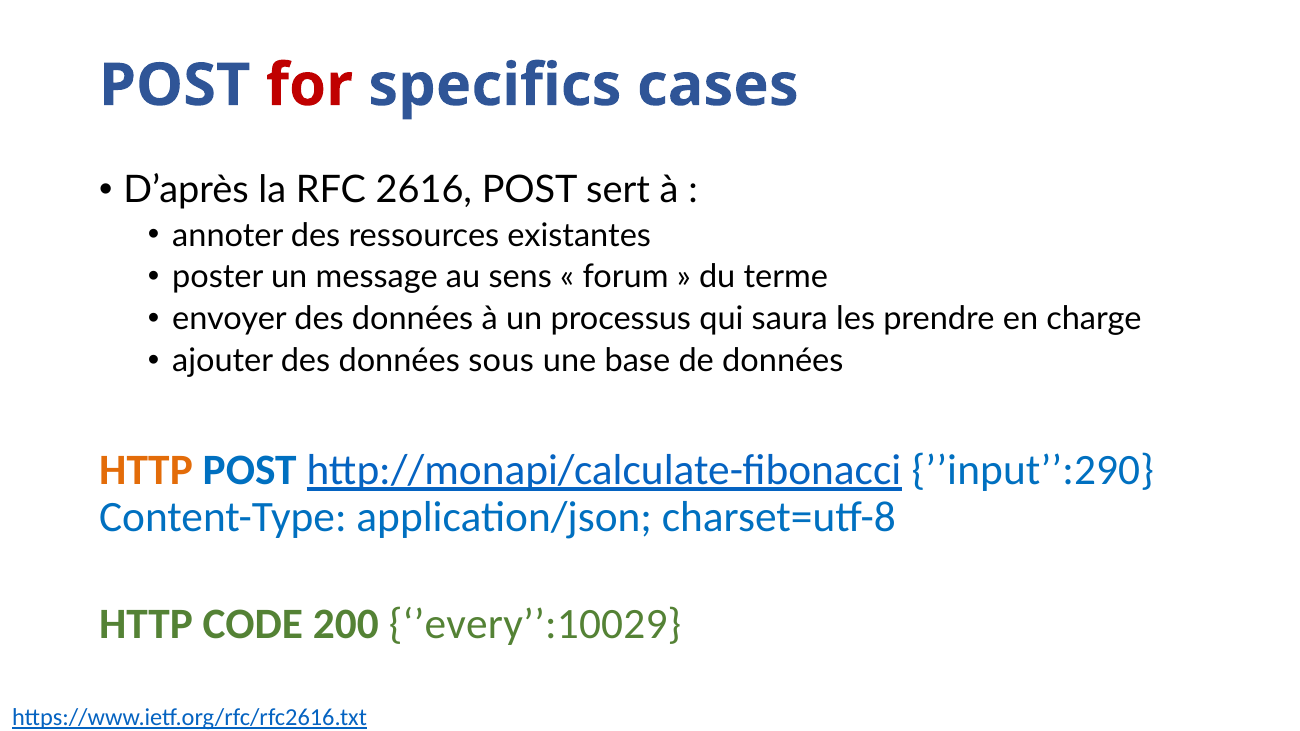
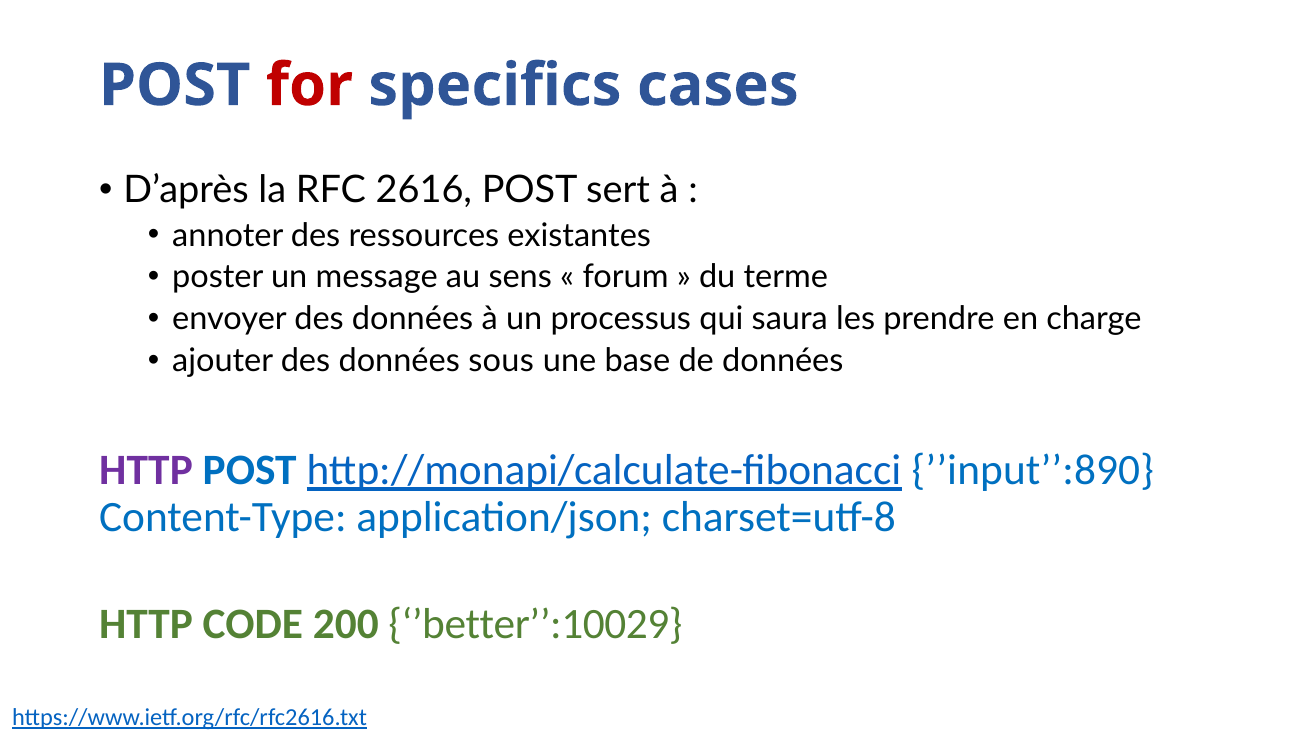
HTTP at (146, 470) colour: orange -> purple
’’input’’:290: ’’input’’:290 -> ’’input’’:890
’every’’:10029: ’every’’:10029 -> ’better’’:10029
